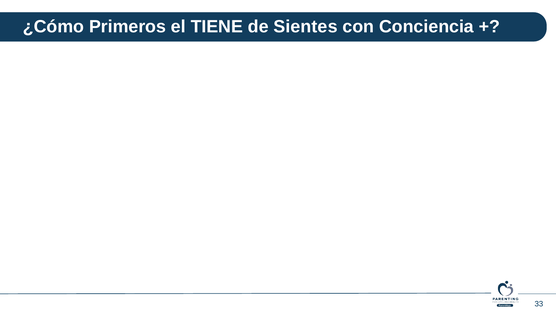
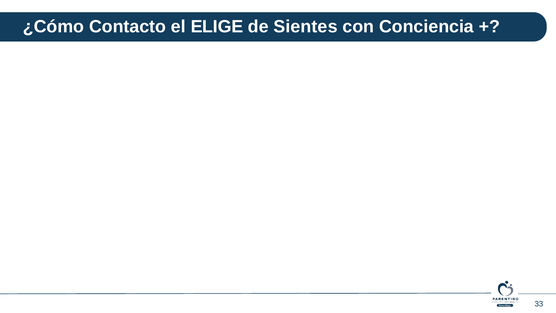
Primeros: Primeros -> Contacto
TIENE: TIENE -> ELIGE
